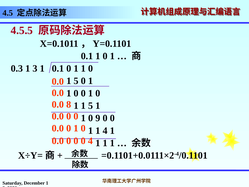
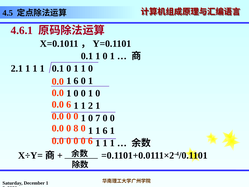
4.5.5: 4.5.5 -> 4.6.1
0.3: 0.3 -> 2.1
3 at (35, 68): 3 -> 1
5 at (76, 81): 5 -> 6
0.0 8: 8 -> 6
1 1 5: 5 -> 2
9: 9 -> 7
0.0 0 1: 1 -> 8
1 1 4: 4 -> 6
0 4: 4 -> 6
